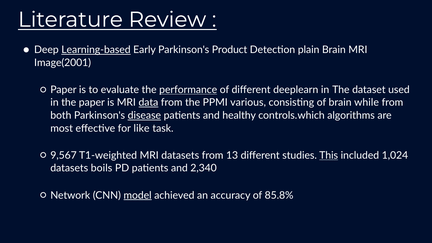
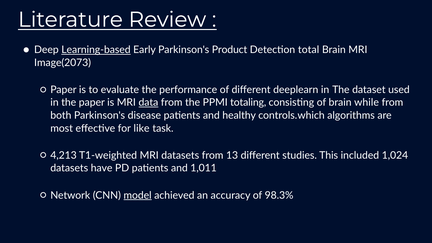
plain: plain -> total
Image(2001: Image(2001 -> Image(2073
performance underline: present -> none
various: various -> totaling
disease underline: present -> none
9,567: 9,567 -> 4,213
This underline: present -> none
boils: boils -> have
2,340: 2,340 -> 1,011
85.8%: 85.8% -> 98.3%
